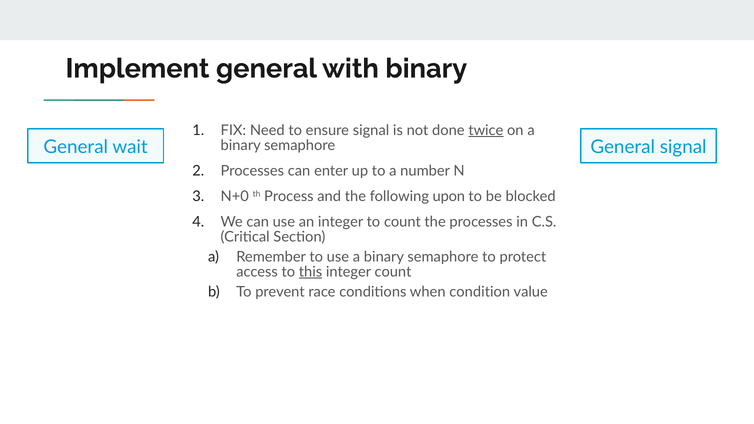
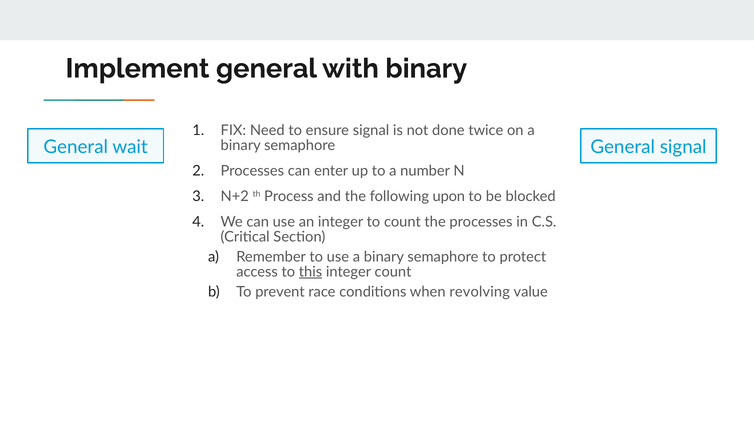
twice underline: present -> none
N+0: N+0 -> N+2
condition: condition -> revolving
